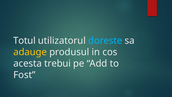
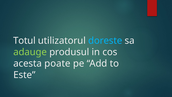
adauge colour: yellow -> light green
trebui: trebui -> poate
Fost: Fost -> Este
